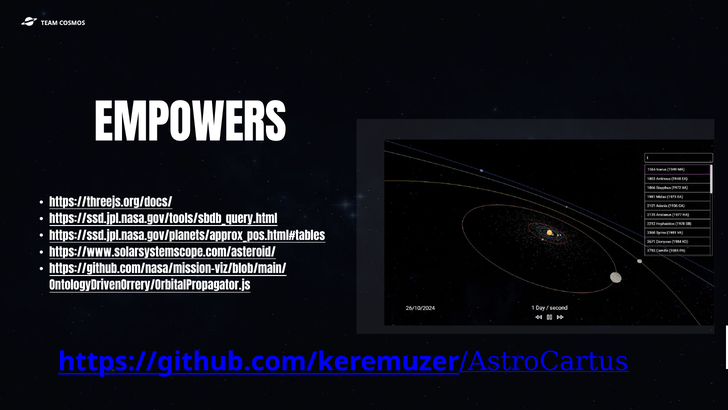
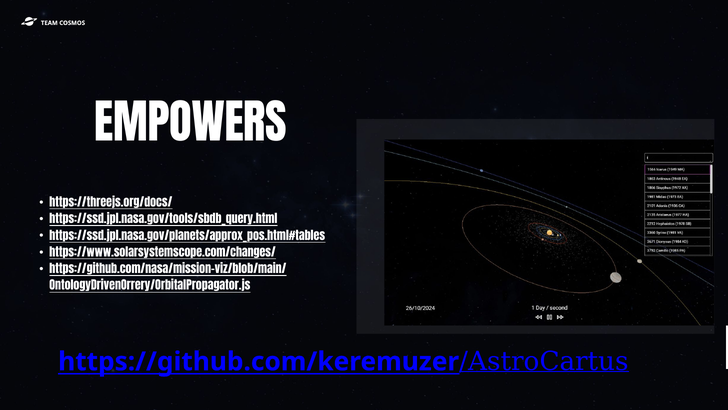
https://www.solarsystemscope.com/asteroid/: https://www.solarsystemscope.com/asteroid/ -> https://www.solarsystemscope.com/changes/
